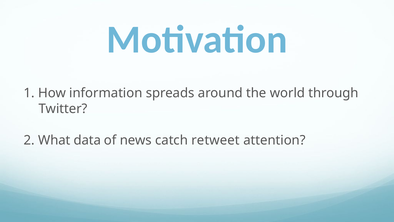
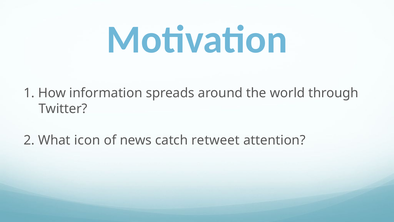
data: data -> icon
